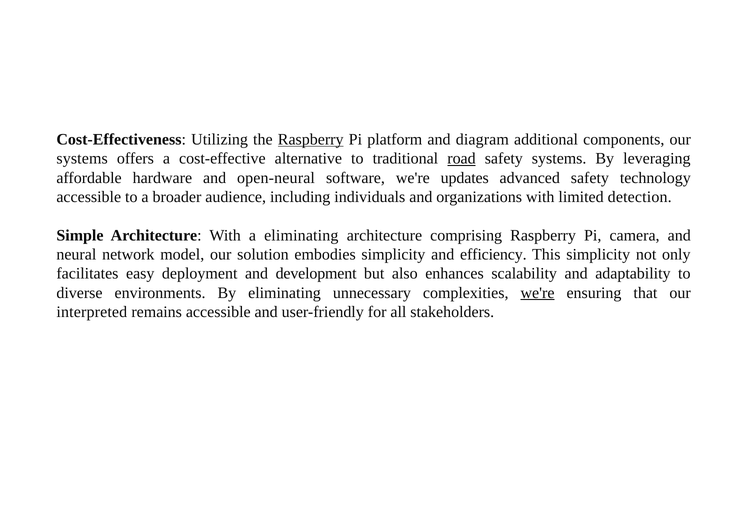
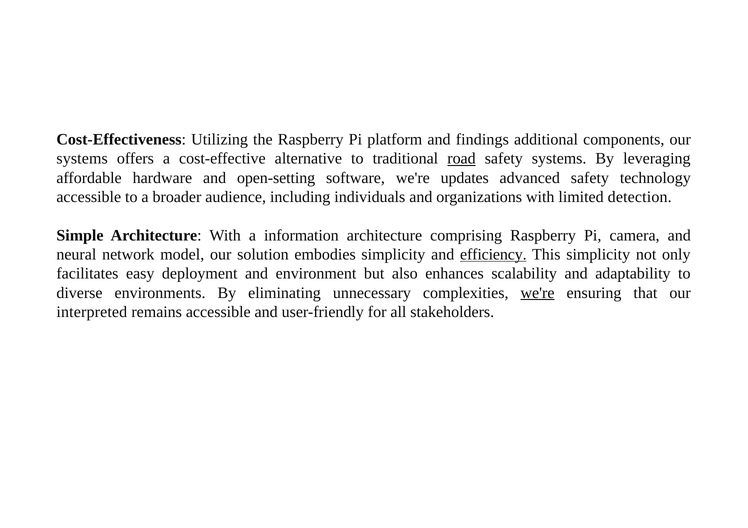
Raspberry at (311, 140) underline: present -> none
diagram: diagram -> findings
open-neural: open-neural -> open-setting
a eliminating: eliminating -> information
efficiency underline: none -> present
development: development -> environment
